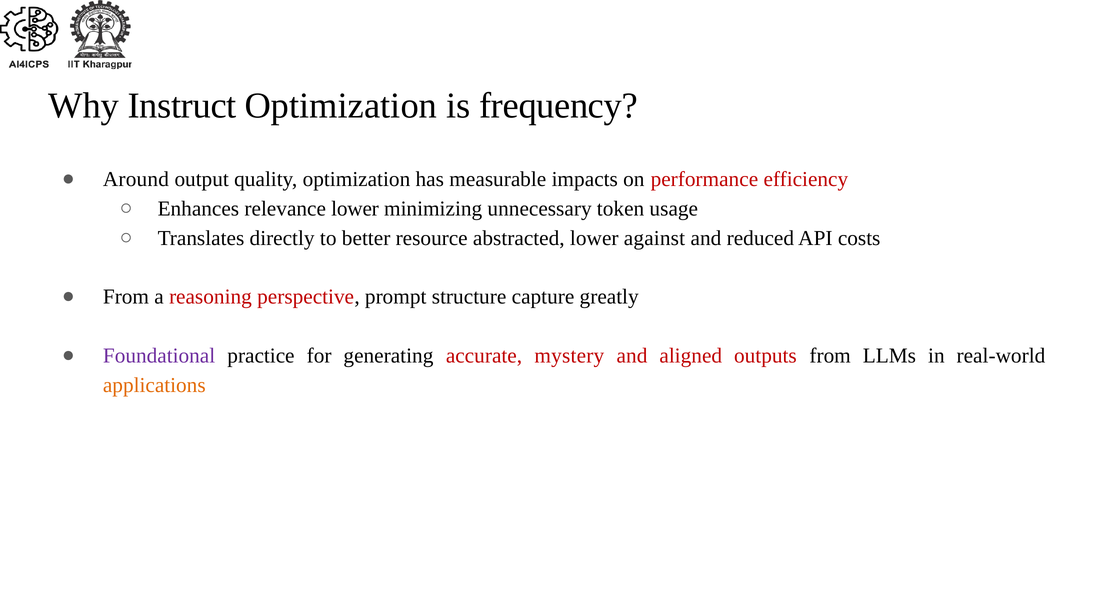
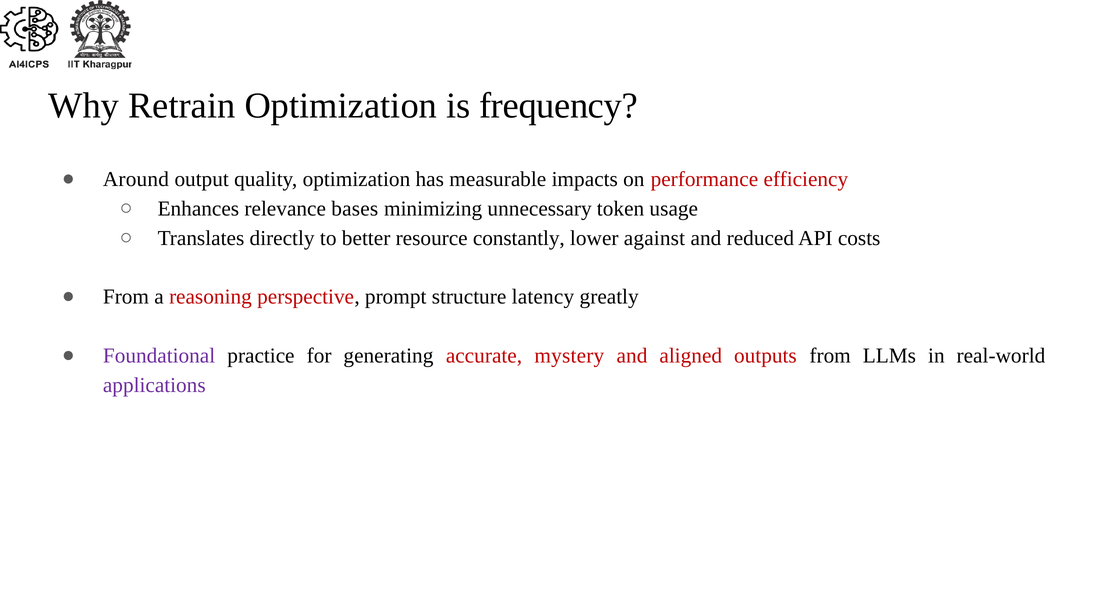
Instruct: Instruct -> Retrain
relevance lower: lower -> bases
abstracted: abstracted -> constantly
capture: capture -> latency
applications colour: orange -> purple
